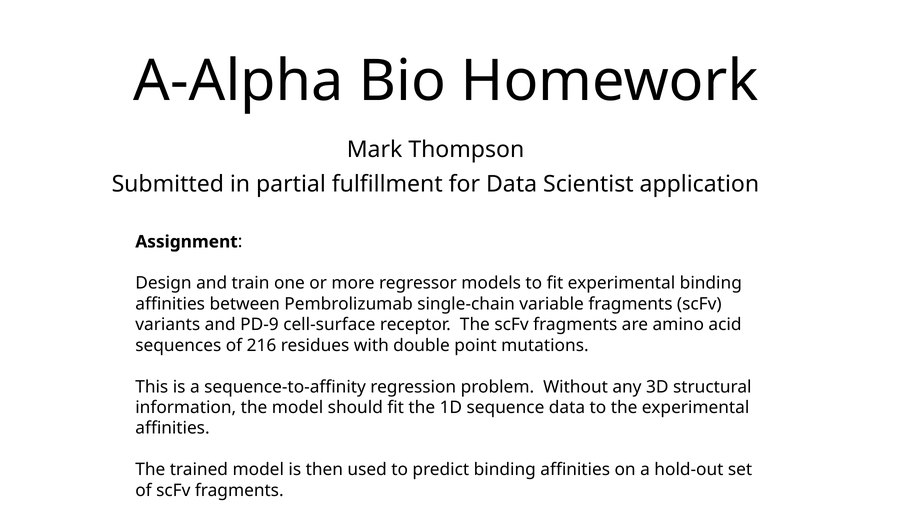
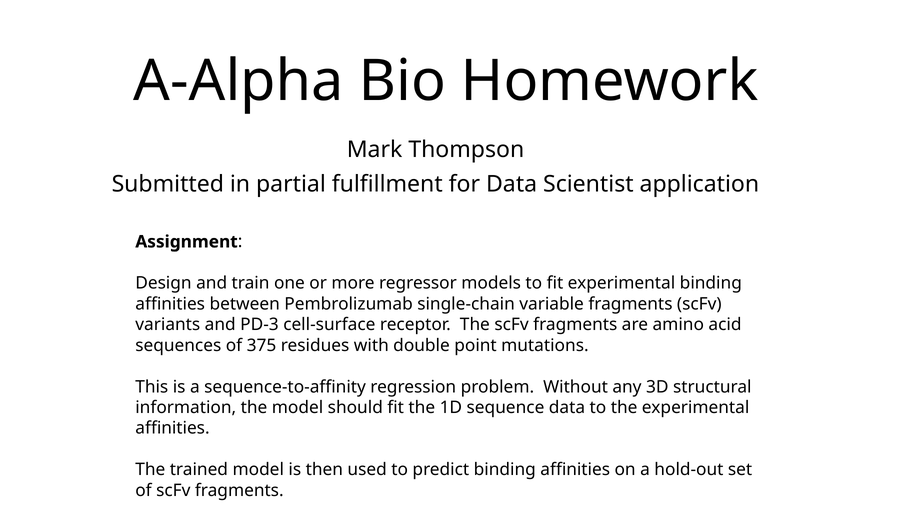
PD-9: PD-9 -> PD-3
216: 216 -> 375
